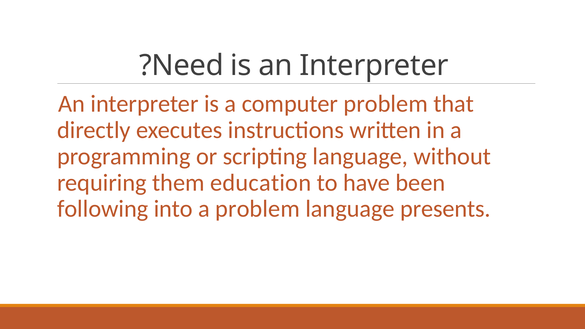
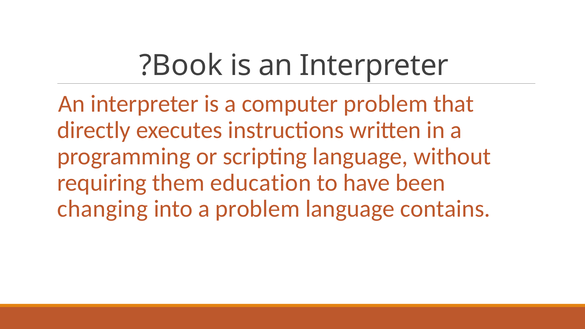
Need: Need -> Book
following: following -> changing
presents: presents -> contains
